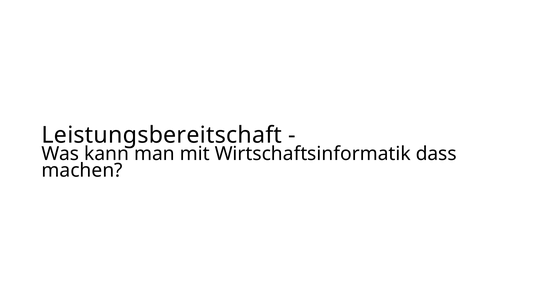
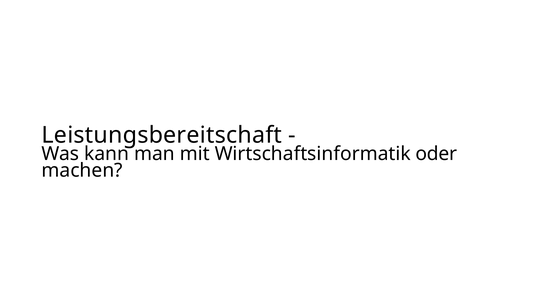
dass: dass -> oder
